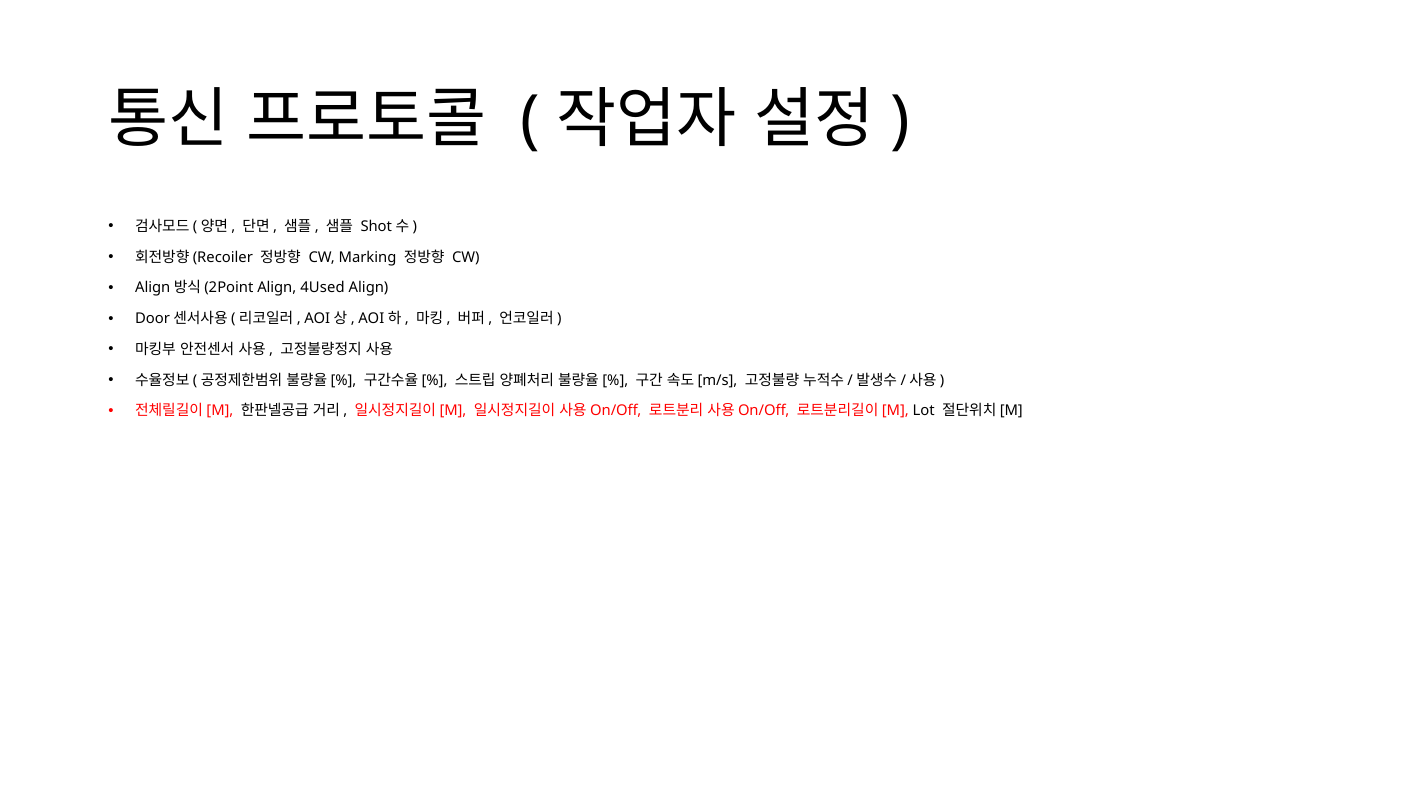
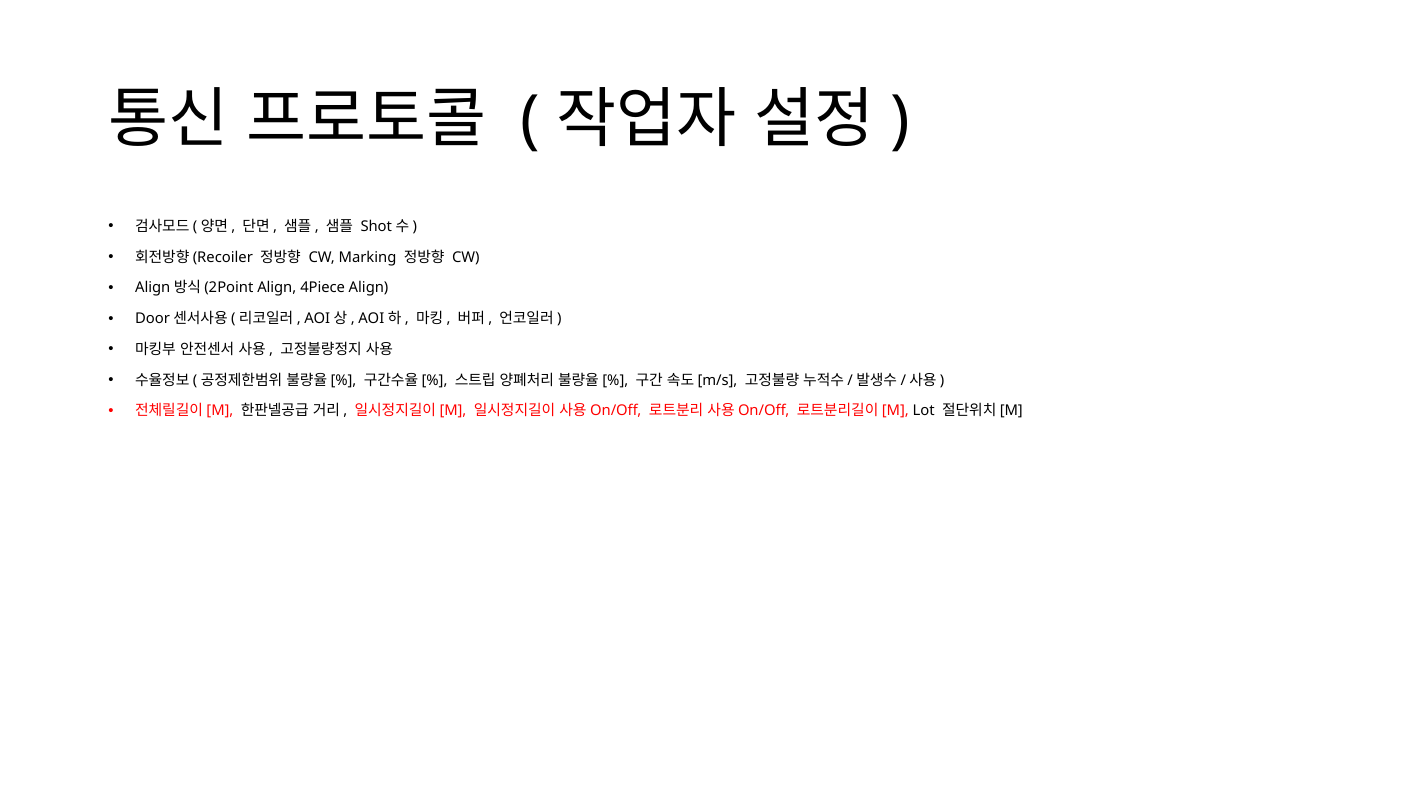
4Used: 4Used -> 4Piece
